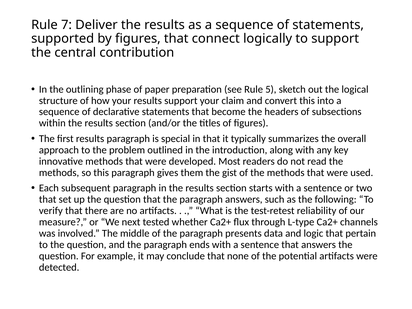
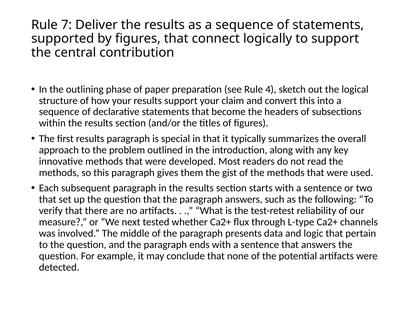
5: 5 -> 4
